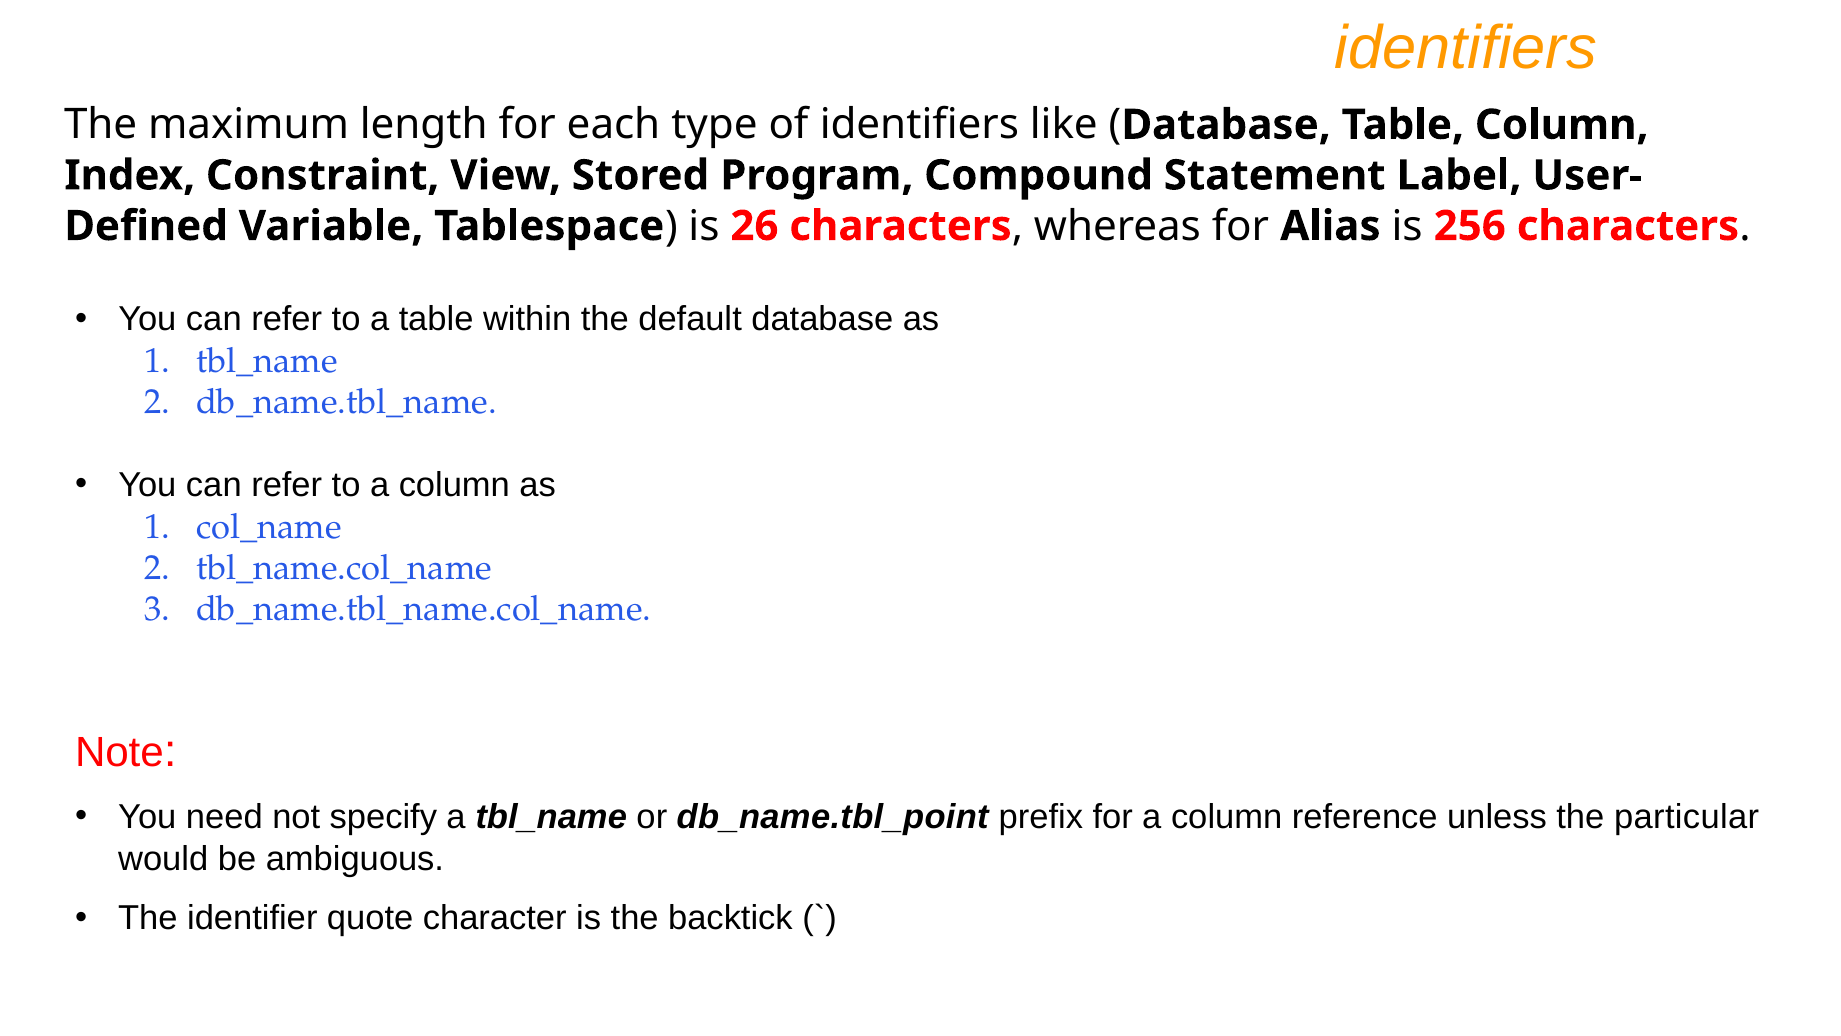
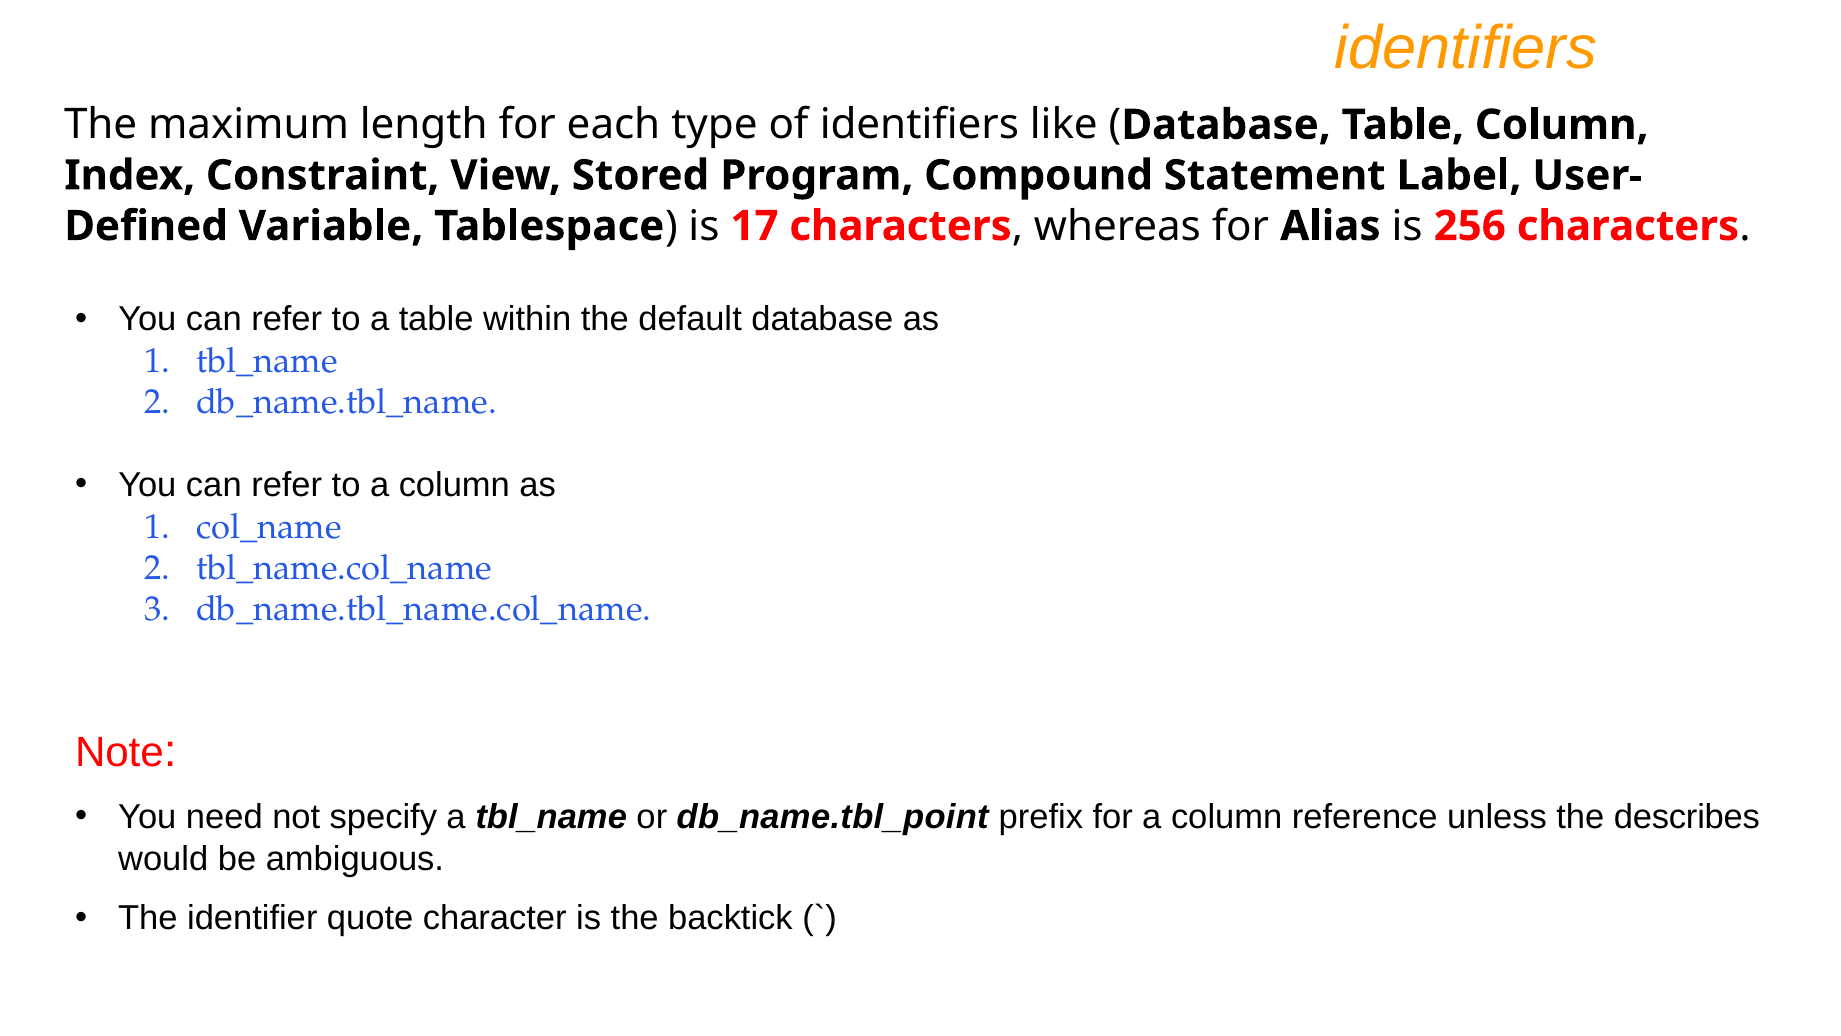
26: 26 -> 17
particular: particular -> describes
